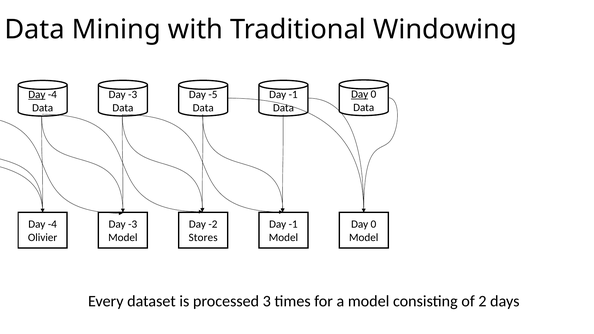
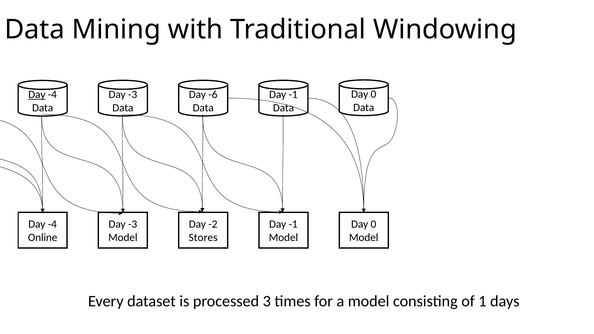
Day at (360, 94) underline: present -> none
-5: -5 -> -6
Olivier: Olivier -> Online
2: 2 -> 1
